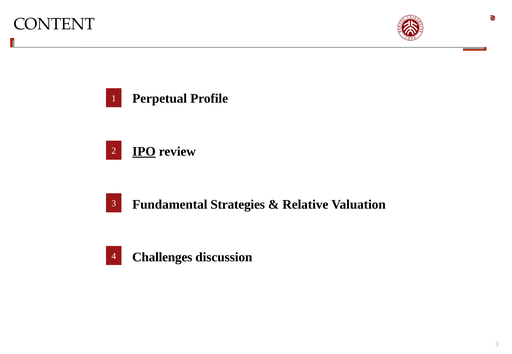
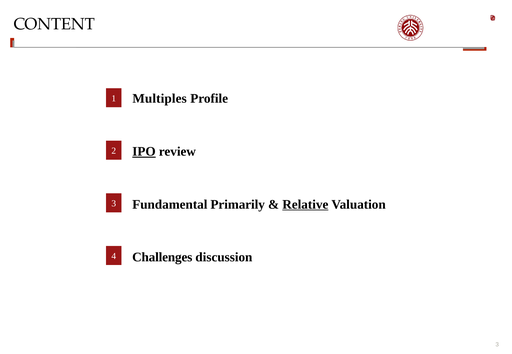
Perpetual: Perpetual -> Multiples
Strategies: Strategies -> Primarily
Relative underline: none -> present
